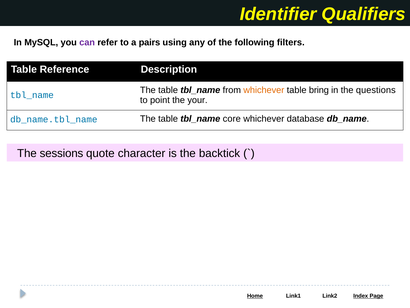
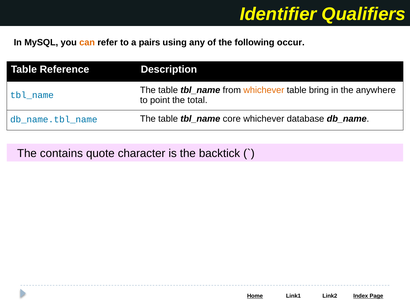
can colour: purple -> orange
filters: filters -> occur
questions: questions -> anywhere
your: your -> total
sessions: sessions -> contains
